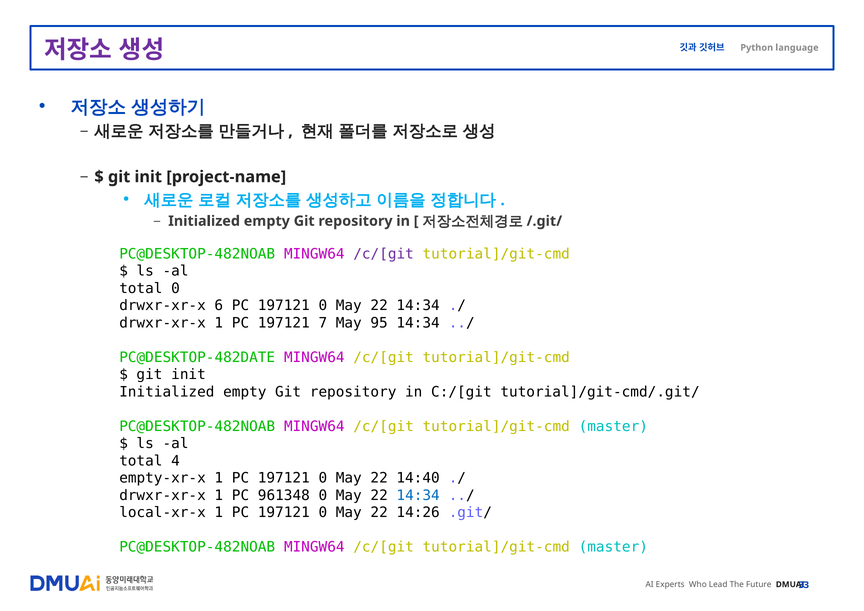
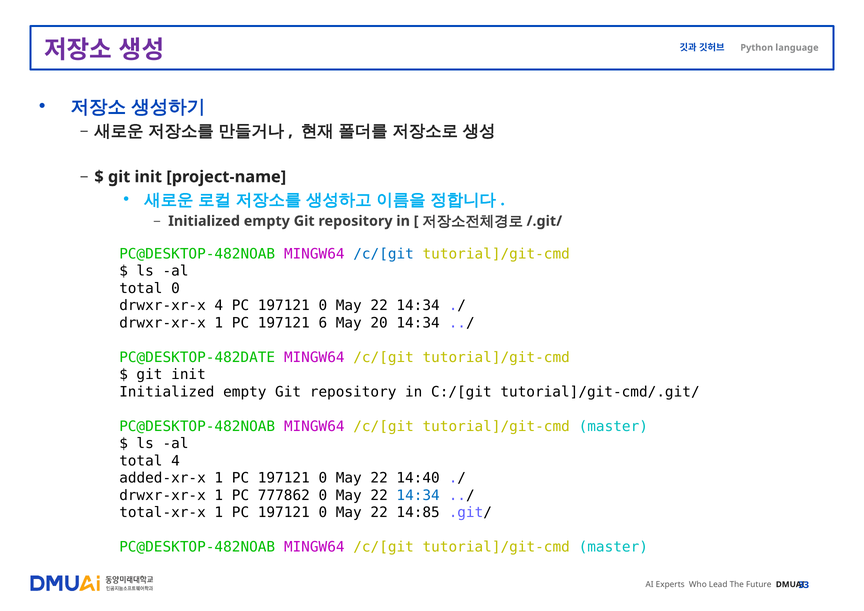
/c/[git at (384, 254) colour: purple -> blue
drwxr-xr-x 6: 6 -> 4
7: 7 -> 6
95: 95 -> 20
empty-xr-x: empty-xr-x -> added-xr-x
961348: 961348 -> 777862
local-xr-x: local-xr-x -> total-xr-x
14:26: 14:26 -> 14:85
